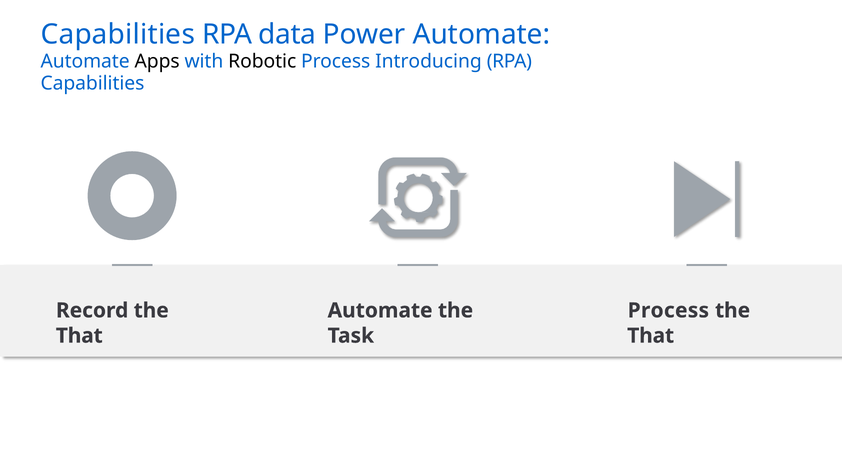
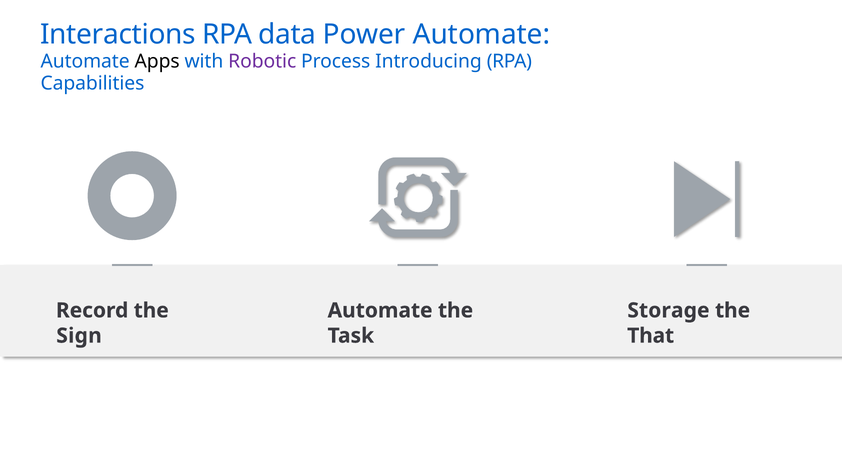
Capabilities at (118, 35): Capabilities -> Interactions
Robotic colour: black -> purple
Process at (668, 310): Process -> Storage
That at (79, 335): That -> Sign
